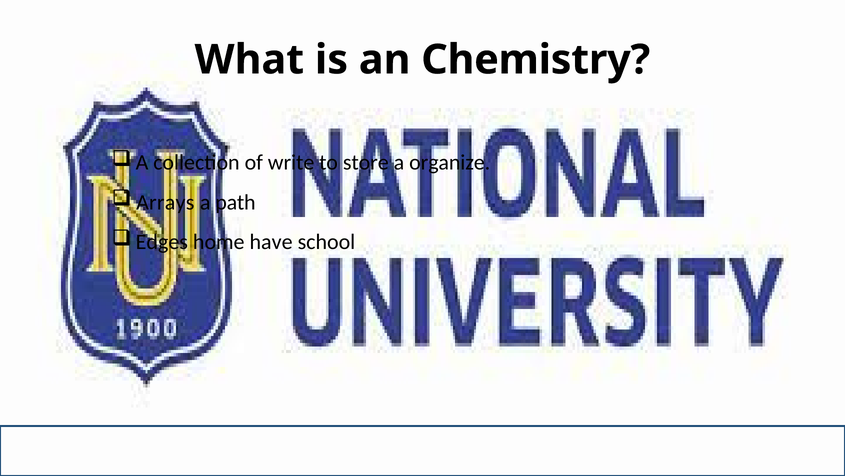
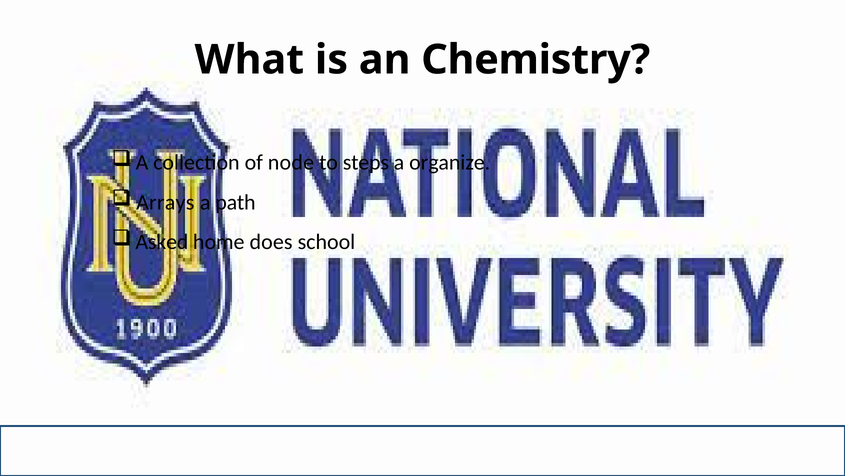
write: write -> node
store: store -> steps
Edges: Edges -> Asked
have: have -> does
